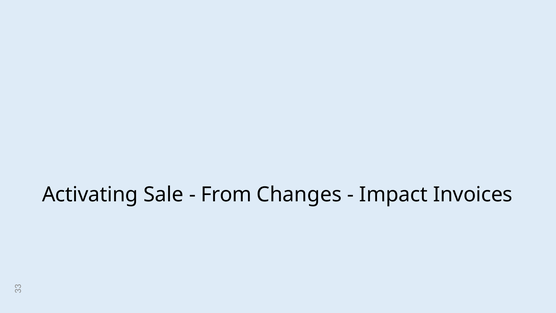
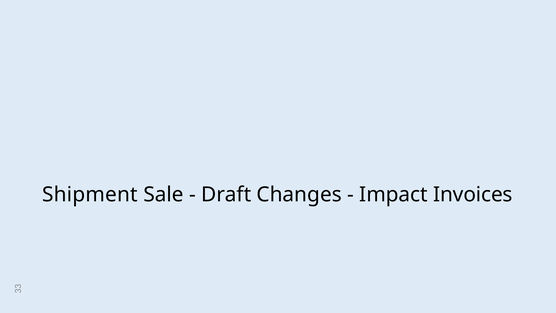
Activating: Activating -> Shipment
From: From -> Draft
